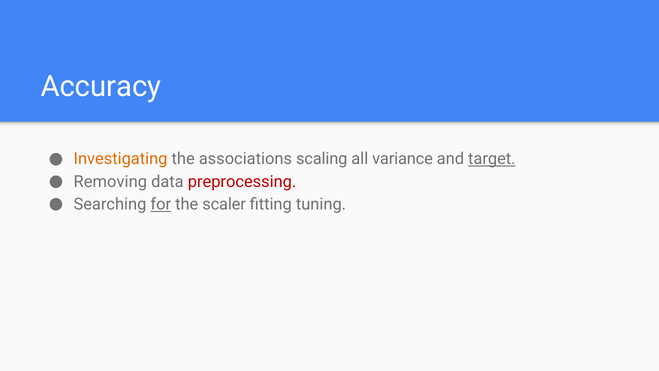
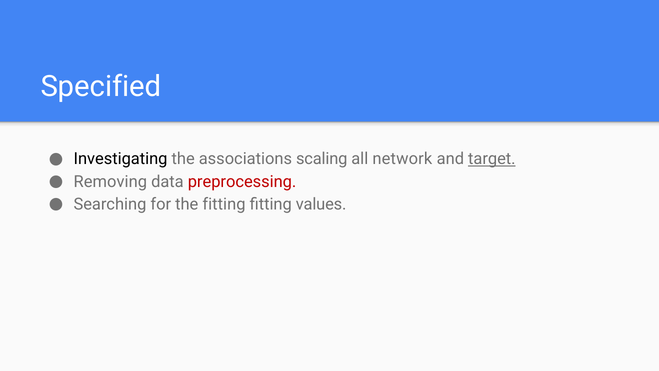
Accuracy: Accuracy -> Specified
Investigating colour: orange -> black
variance: variance -> network
for underline: present -> none
the scaler: scaler -> fitting
tuning: tuning -> values
